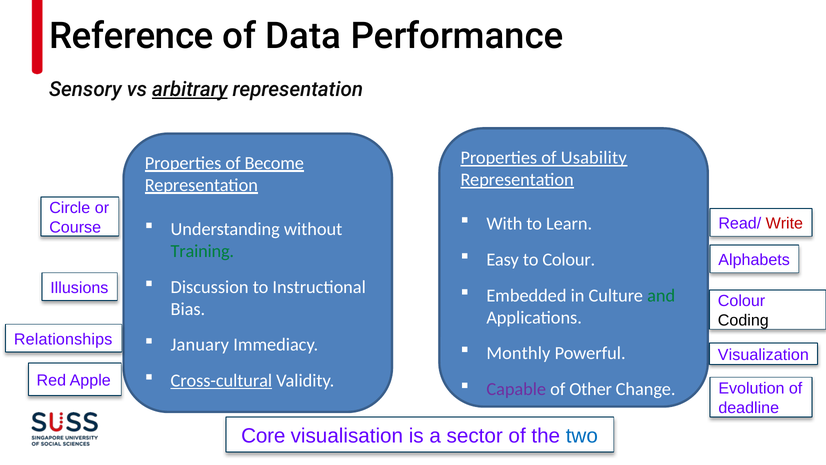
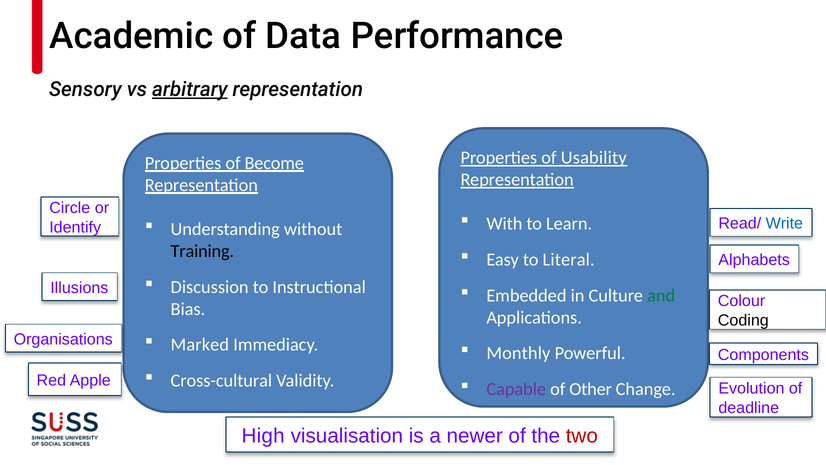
Reference: Reference -> Academic
Write colour: red -> blue
Course: Course -> Identify
Training colour: green -> black
to Colour: Colour -> Literal
Relationships: Relationships -> Organisations
January: January -> Marked
Visualization: Visualization -> Components
Cross-cultural underline: present -> none
Core: Core -> High
sector: sector -> newer
two colour: blue -> red
